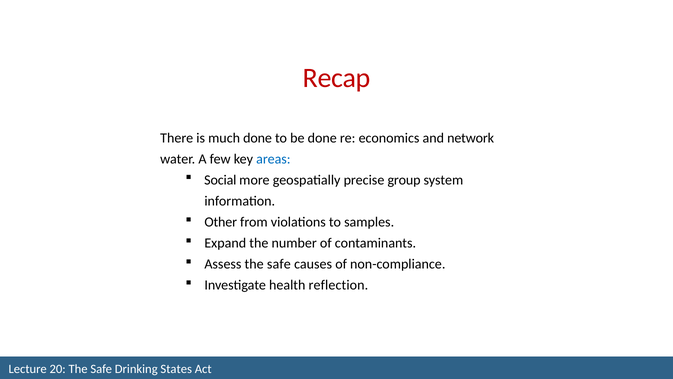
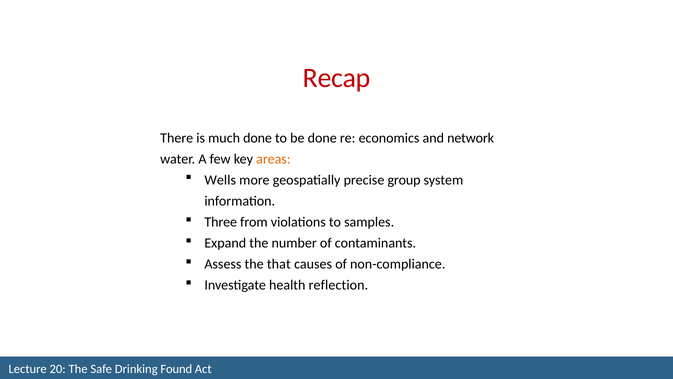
areas colour: blue -> orange
Social: Social -> Wells
Other: Other -> Three
Assess the safe: safe -> that
States: States -> Found
